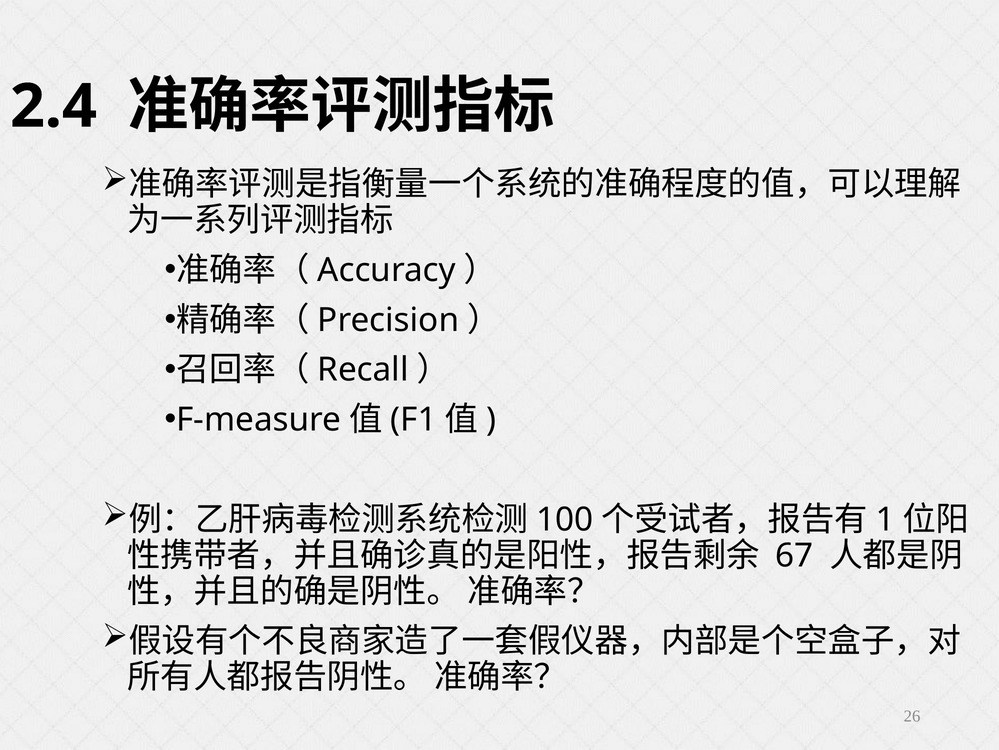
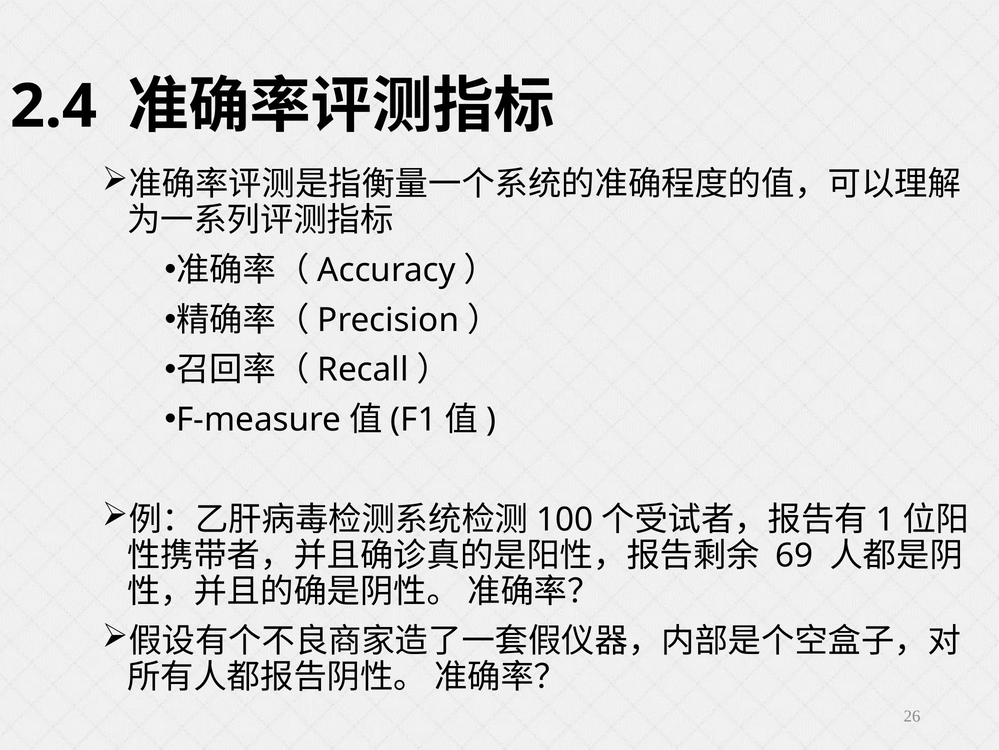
67: 67 -> 69
